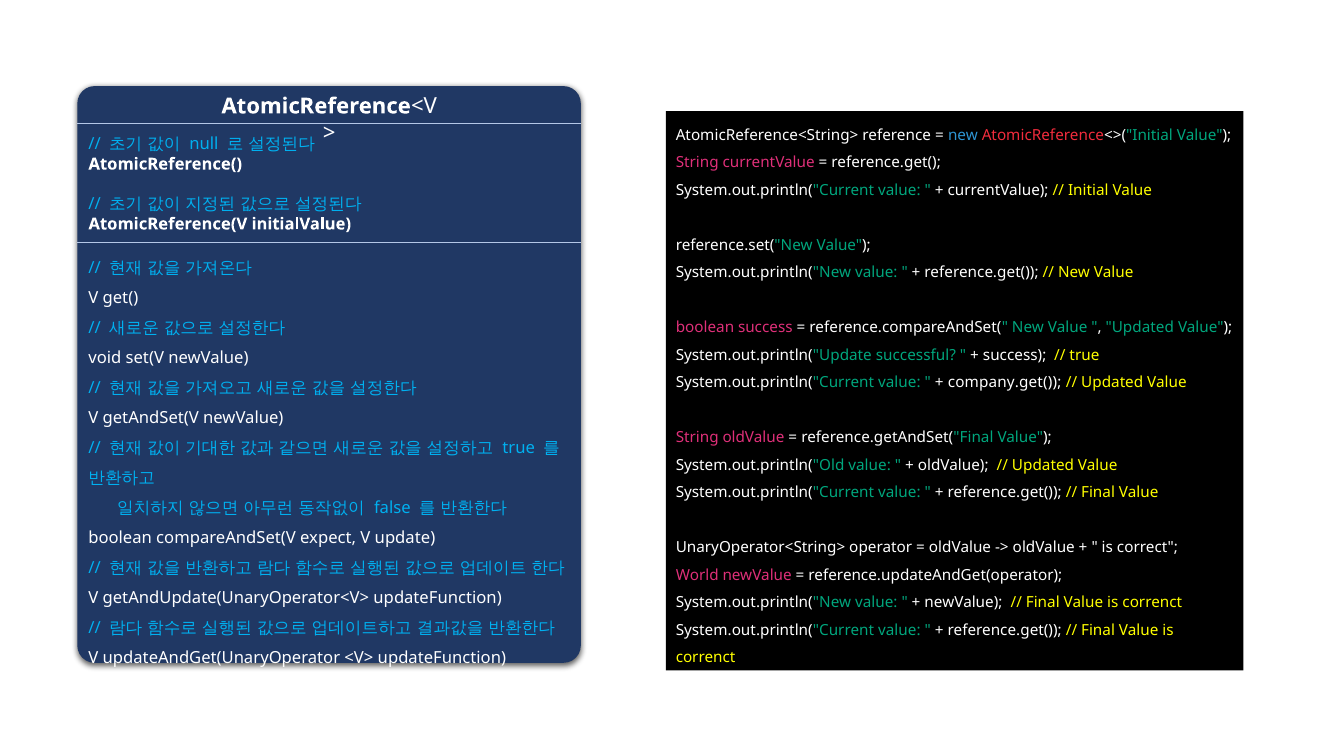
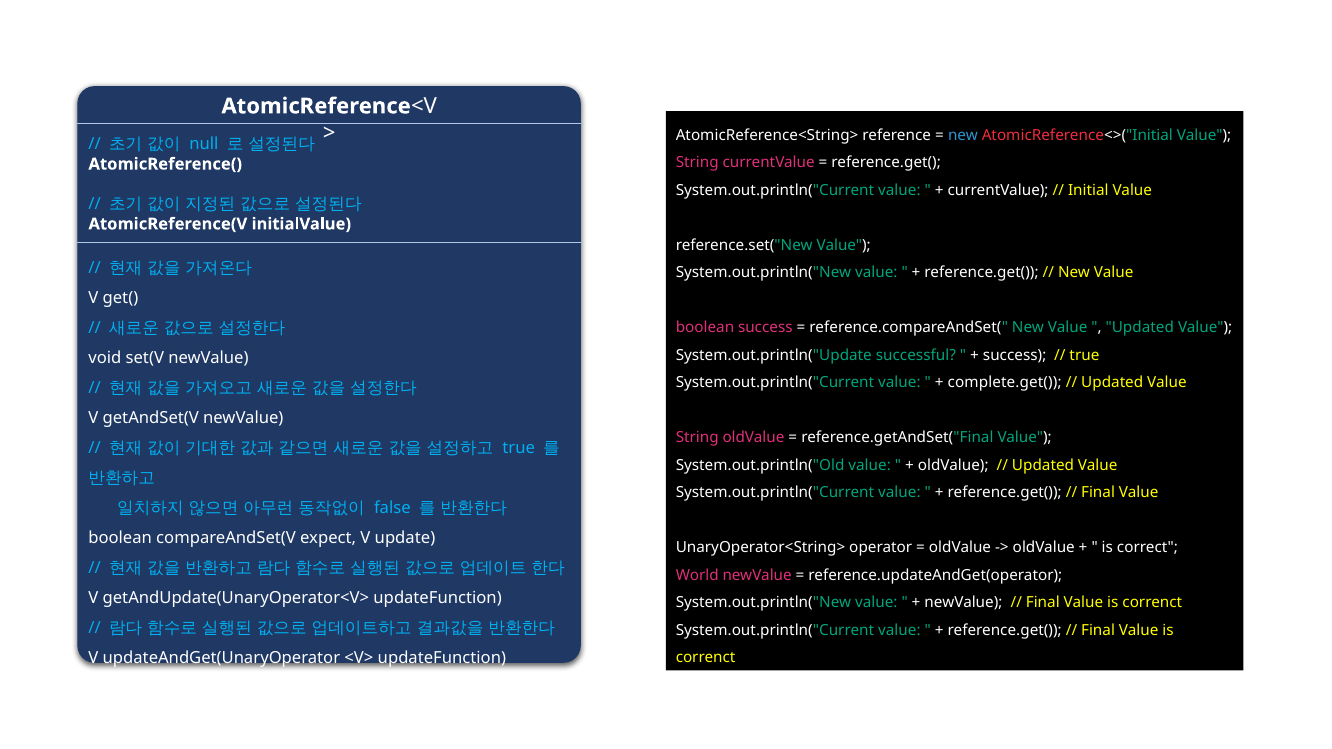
company.get(: company.get( -> complete.get(
